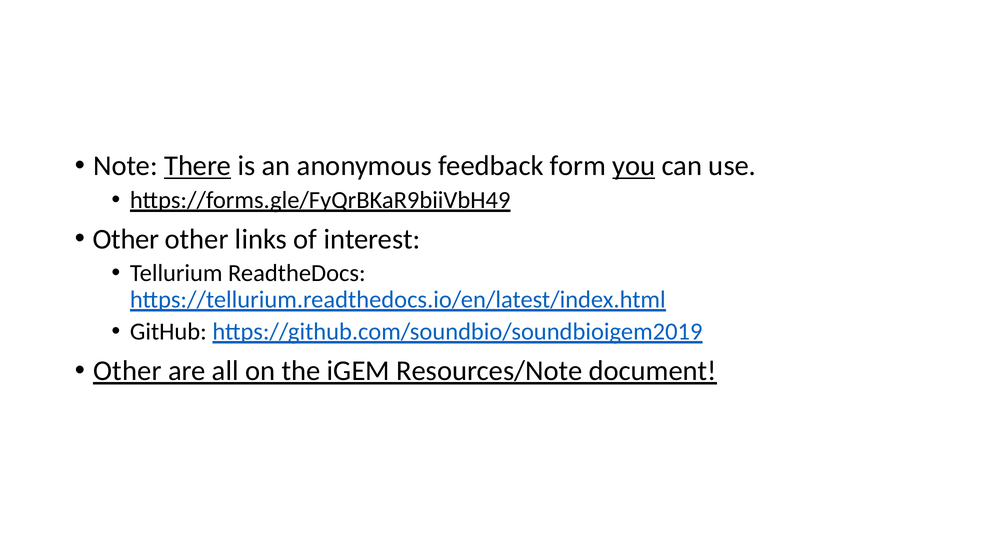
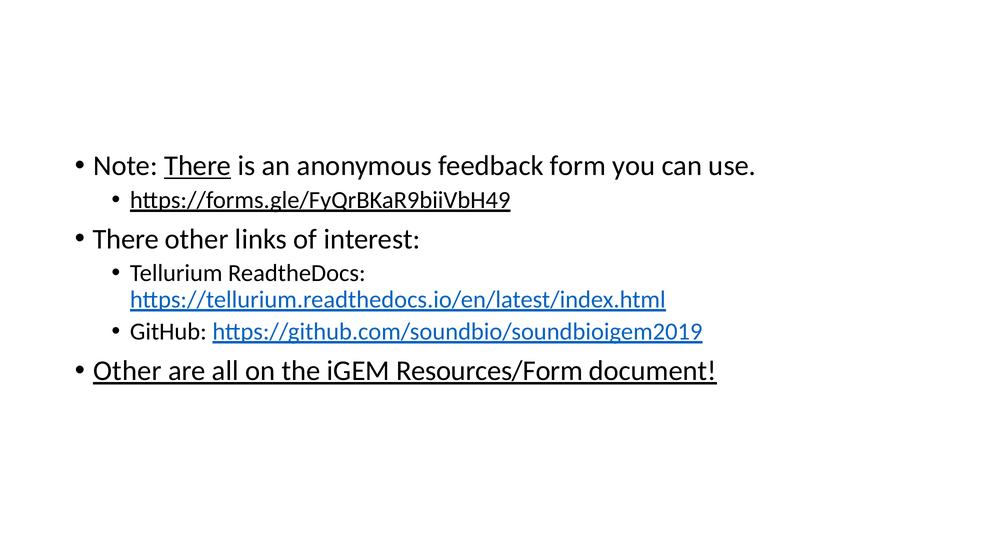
you underline: present -> none
Other at (126, 239): Other -> There
Resources/Note: Resources/Note -> Resources/Form
